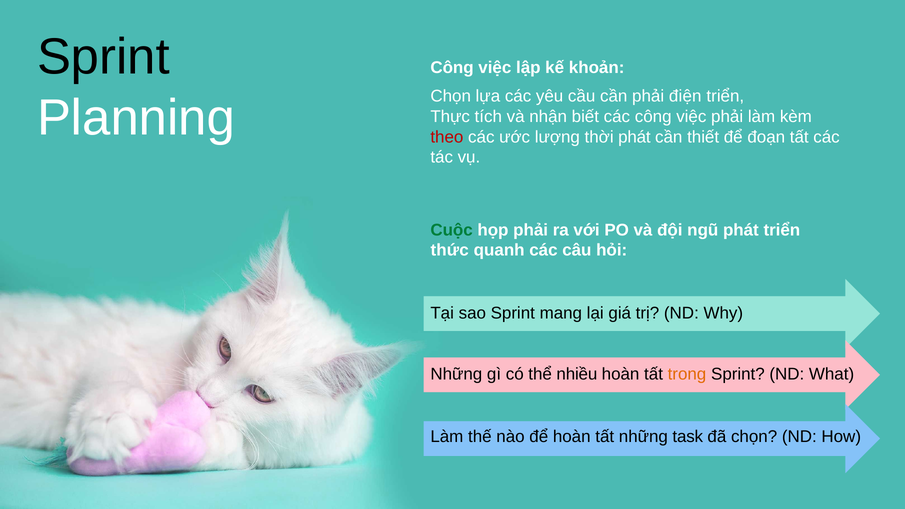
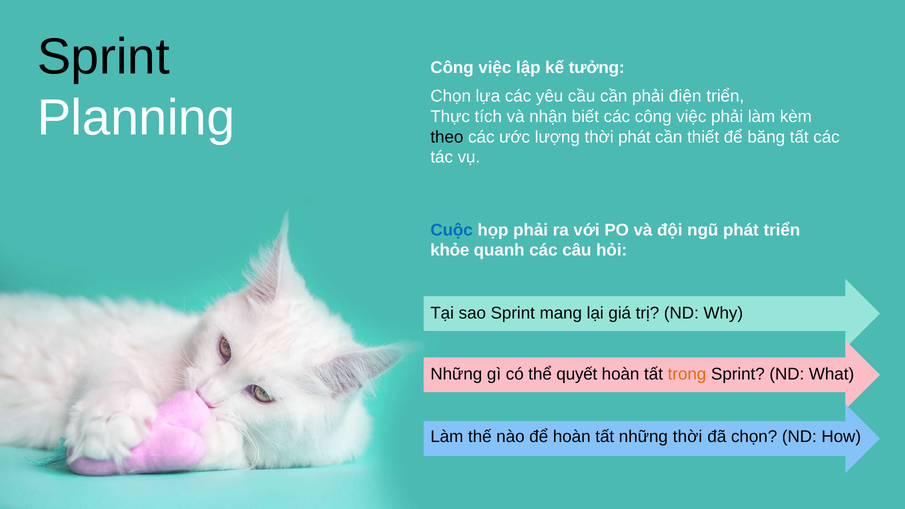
khoản: khoản -> tưởng
theo colour: red -> black
đoạn: đoạn -> băng
Cuộc colour: green -> blue
thức: thức -> khỏe
nhiều: nhiều -> quyết
những task: task -> thời
